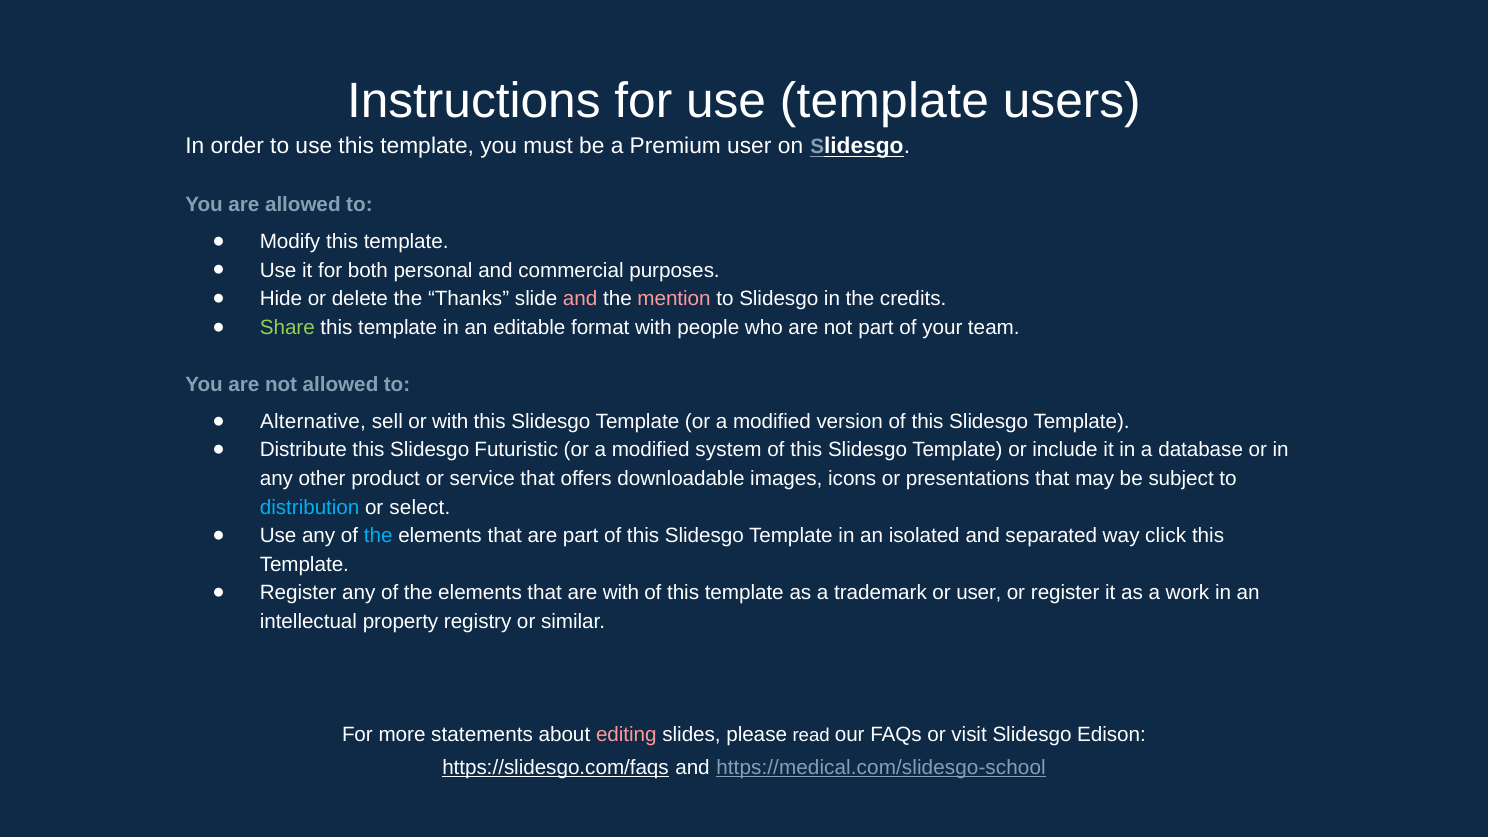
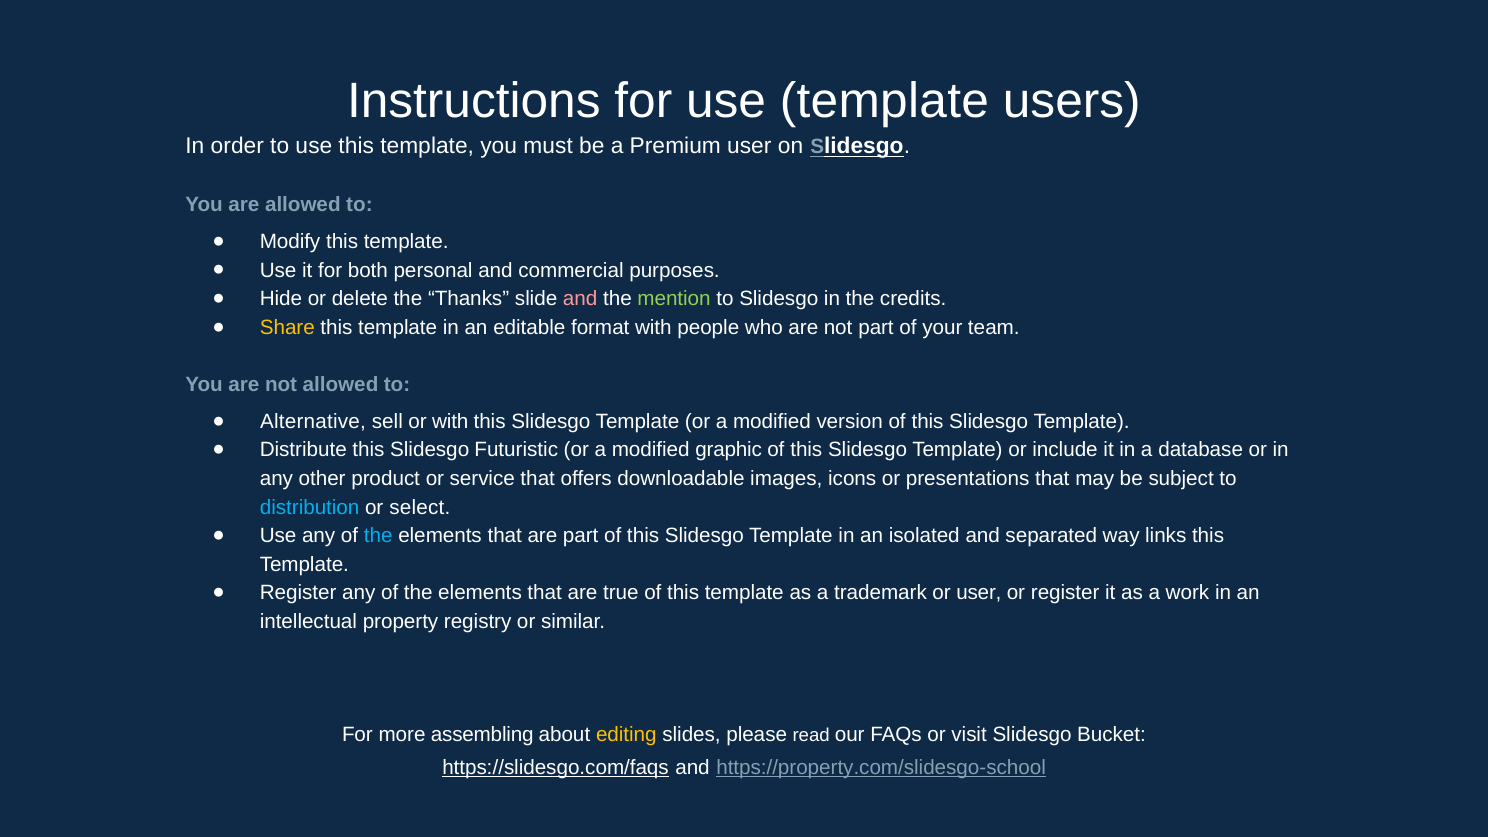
mention colour: pink -> light green
Share colour: light green -> yellow
system: system -> graphic
click: click -> links
are with: with -> true
statements: statements -> assembling
editing colour: pink -> yellow
Edison: Edison -> Bucket
https://medical.com/slidesgo-school: https://medical.com/slidesgo-school -> https://property.com/slidesgo-school
